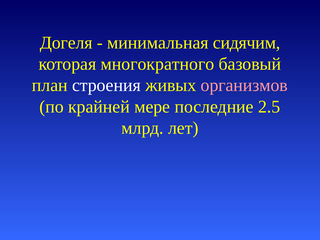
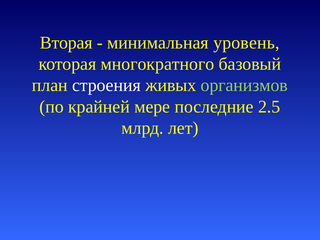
Догеля: Догеля -> Вторая
сидячим: сидячим -> уровень
организмов colour: pink -> light green
